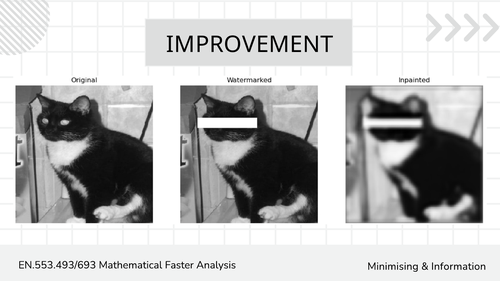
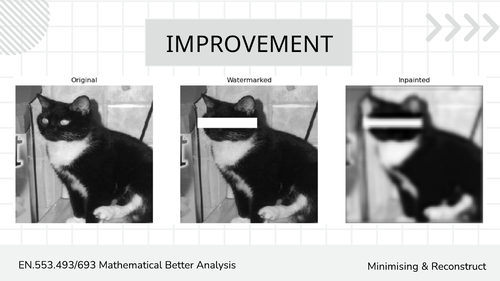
Faster: Faster -> Better
Information: Information -> Reconstruct
